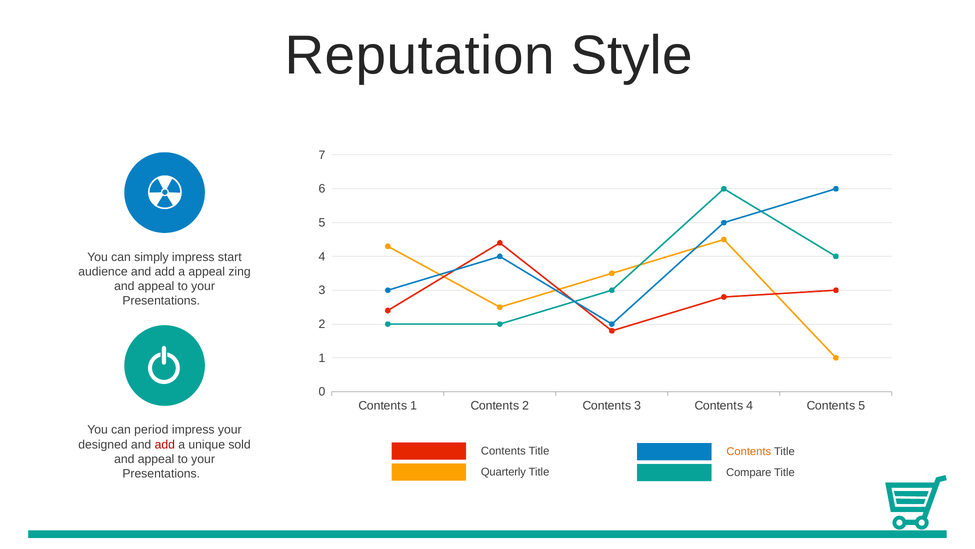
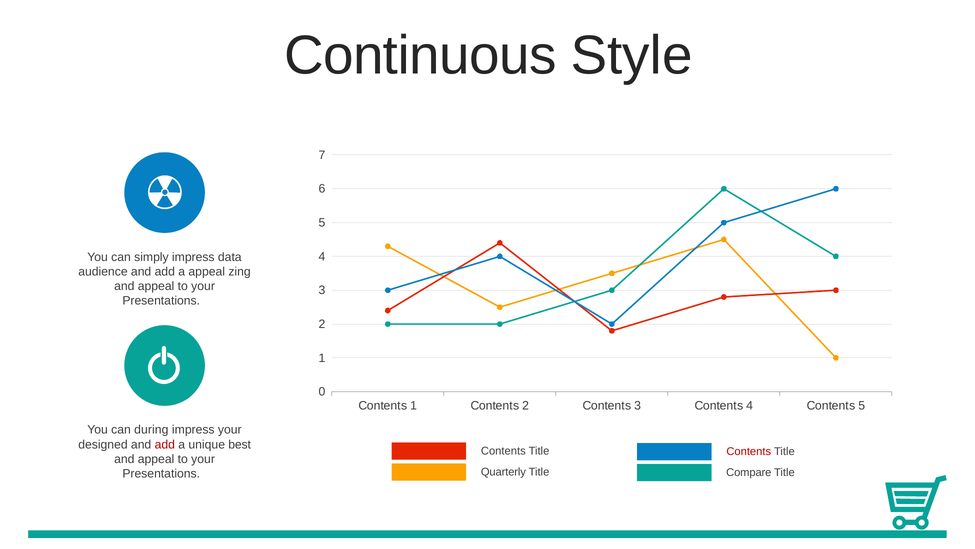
Reputation: Reputation -> Continuous
start: start -> data
period: period -> during
sold: sold -> best
Contents at (749, 451) colour: orange -> red
